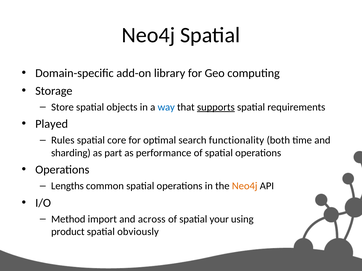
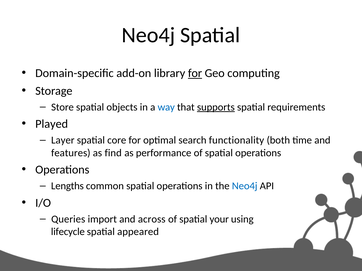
for at (195, 73) underline: none -> present
Rules: Rules -> Layer
sharding: sharding -> features
part: part -> find
Neo4j at (245, 186) colour: orange -> blue
Method: Method -> Queries
product: product -> lifecycle
obviously: obviously -> appeared
